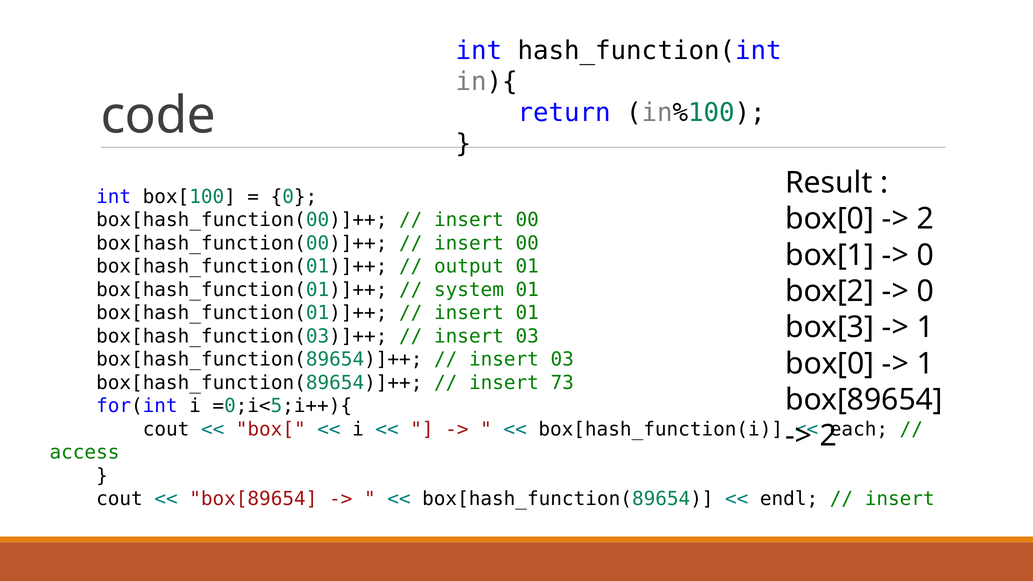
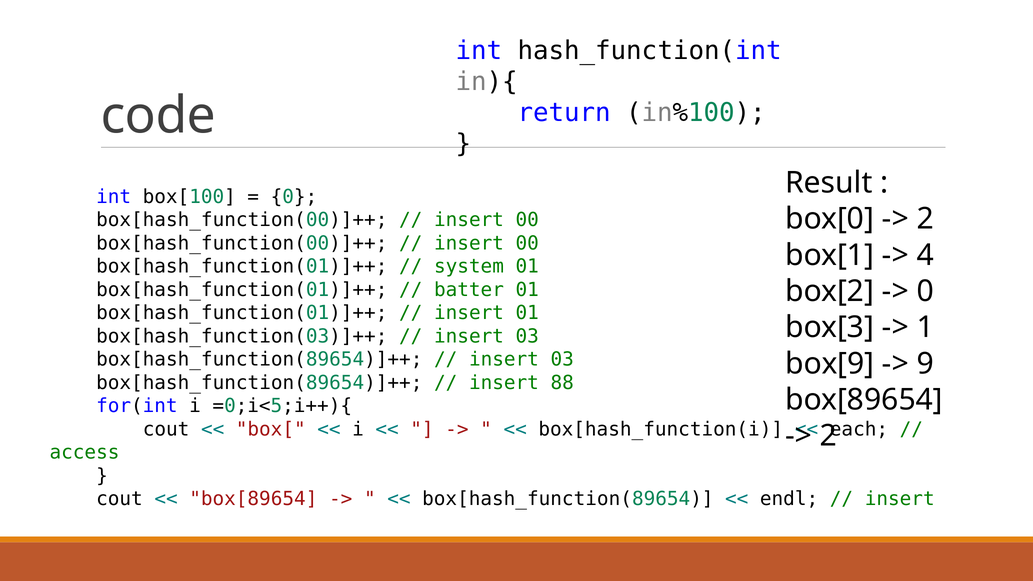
0 at (925, 255): 0 -> 4
output: output -> system
system: system -> batter
box[0 at (830, 364): box[0 -> box[9
1 at (925, 364): 1 -> 9
73: 73 -> 88
